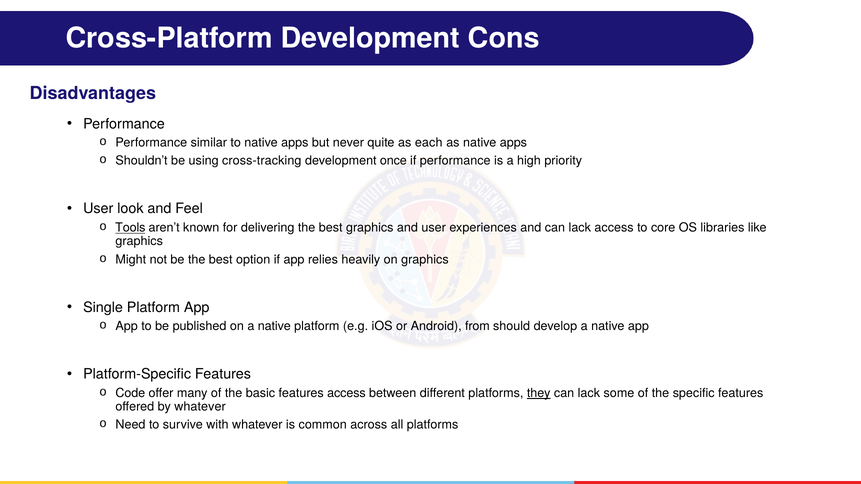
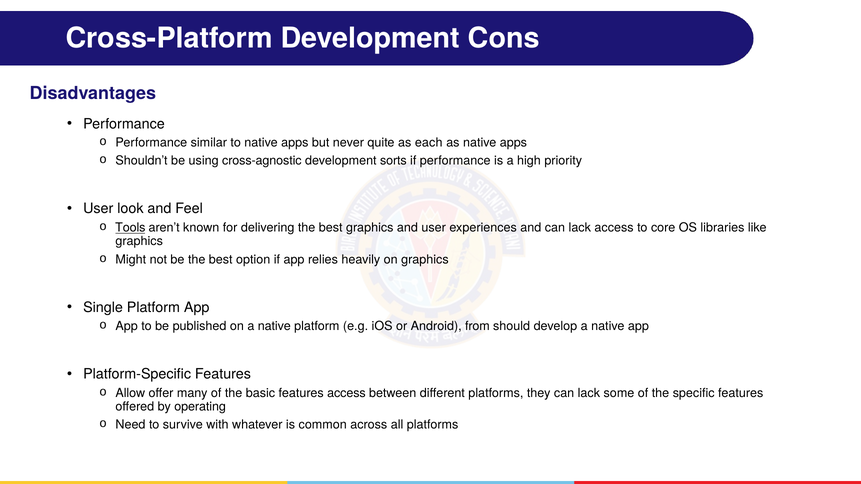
cross-tracking: cross-tracking -> cross-agnostic
once: once -> sorts
Code: Code -> Allow
they underline: present -> none
by whatever: whatever -> operating
